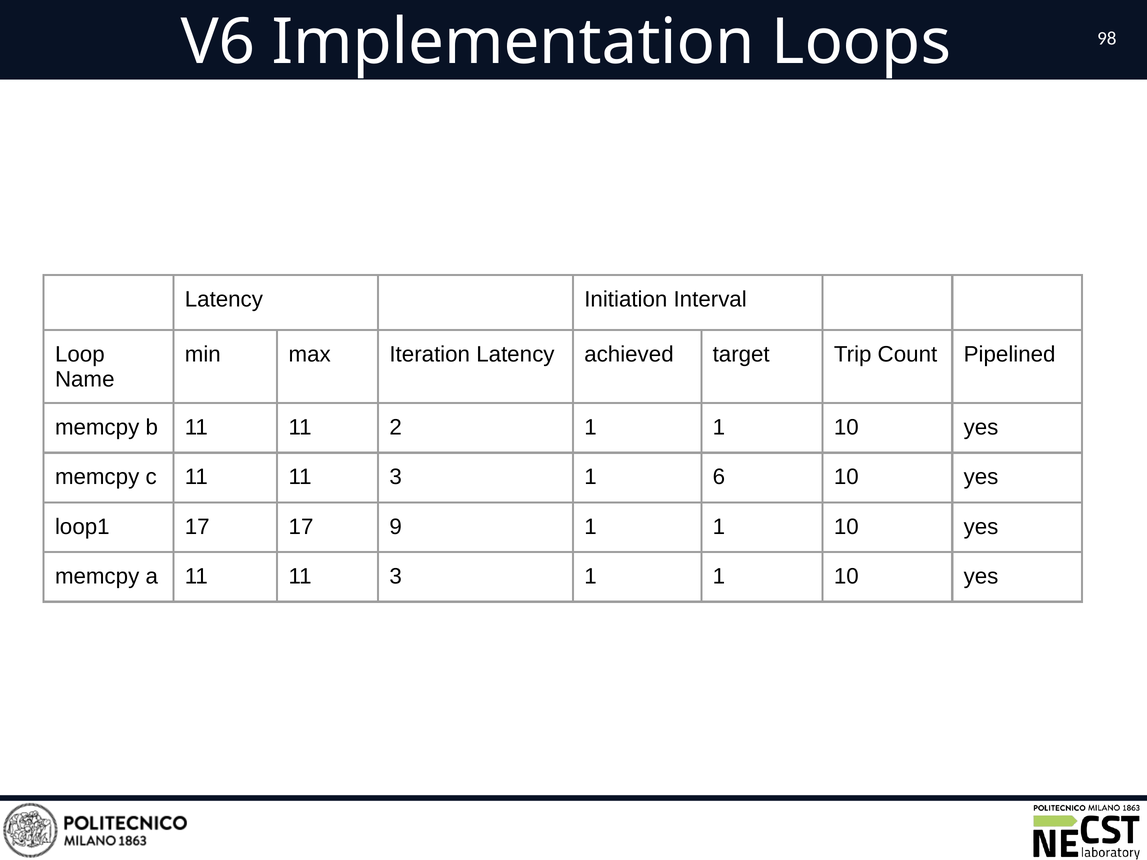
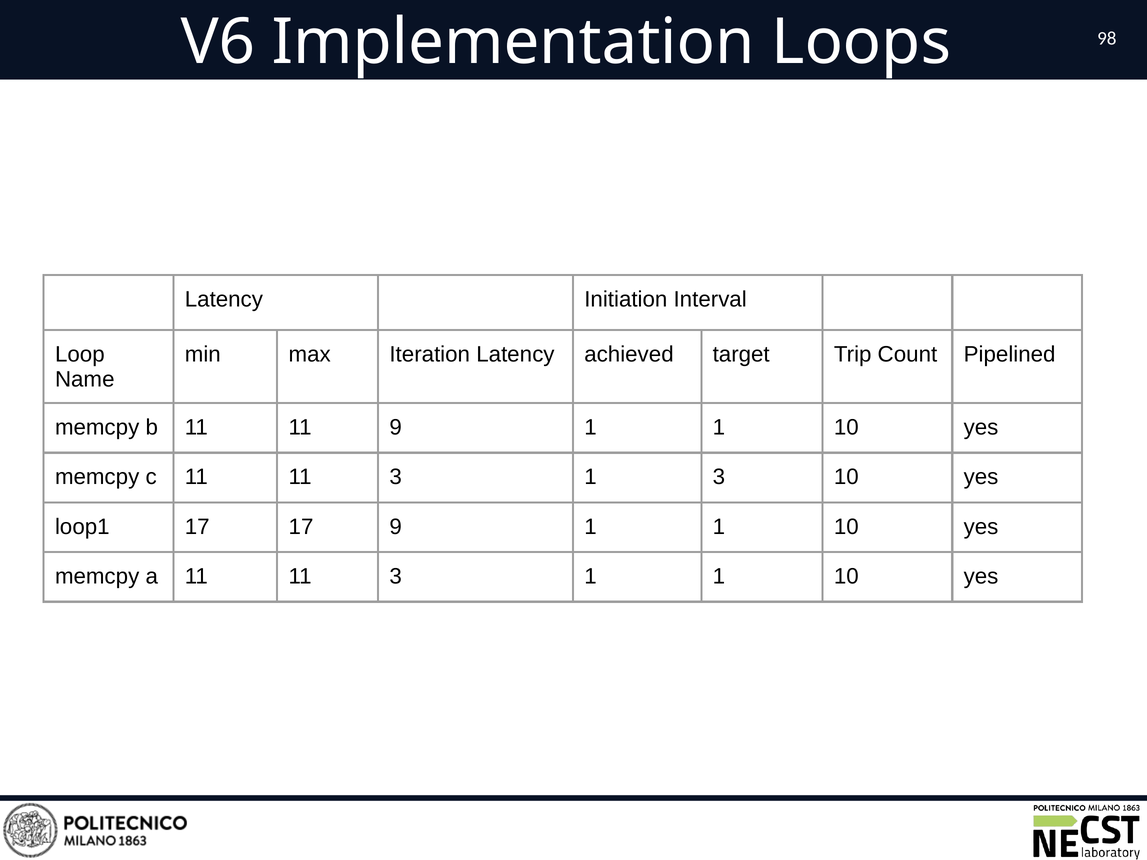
11 2: 2 -> 9
1 6: 6 -> 3
